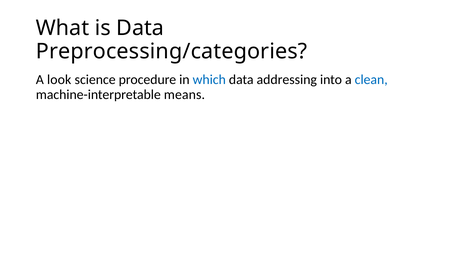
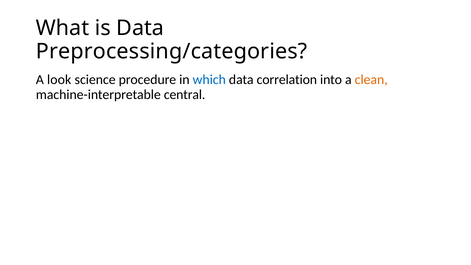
addressing: addressing -> correlation
clean colour: blue -> orange
means: means -> central
